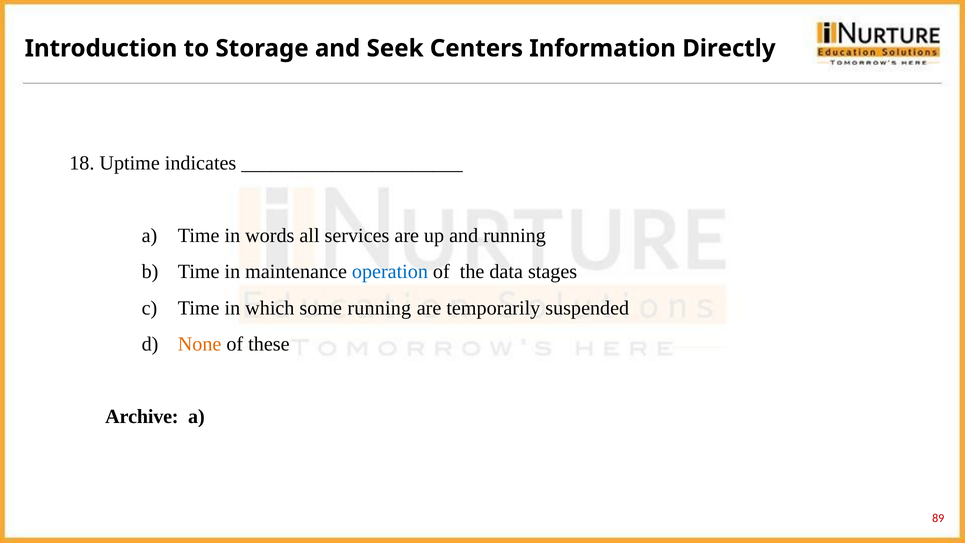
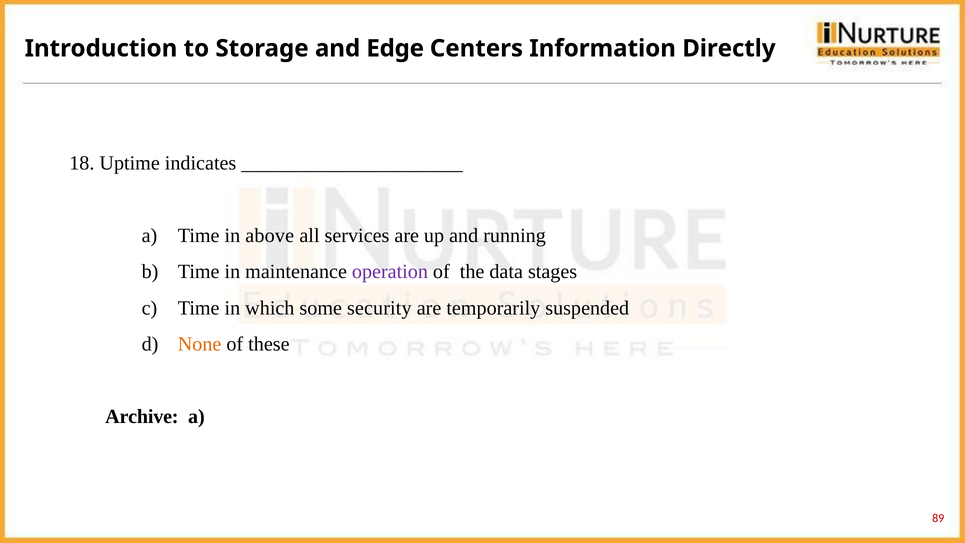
Seek: Seek -> Edge
words: words -> above
operation colour: blue -> purple
some running: running -> security
